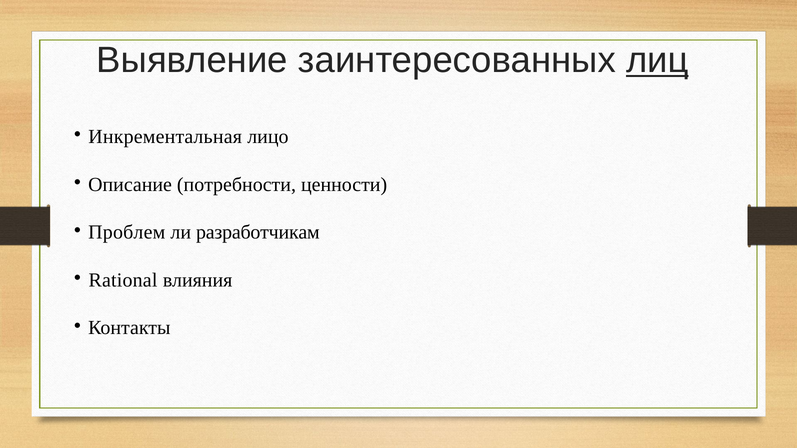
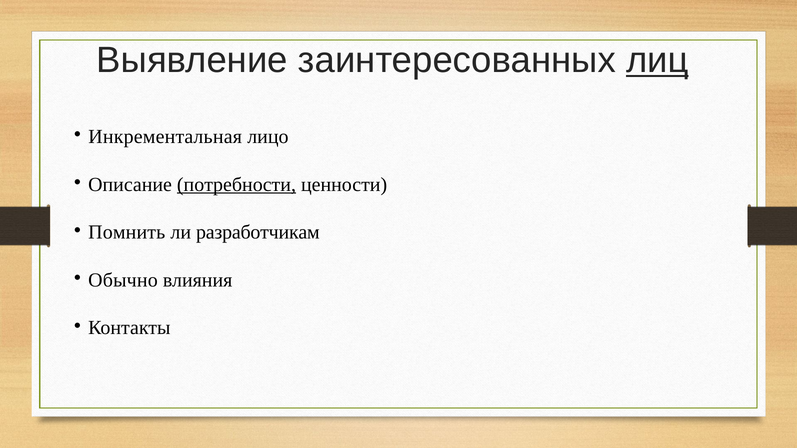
потребности underline: none -> present
Проблем: Проблем -> Помнить
Rational: Rational -> Обычно
